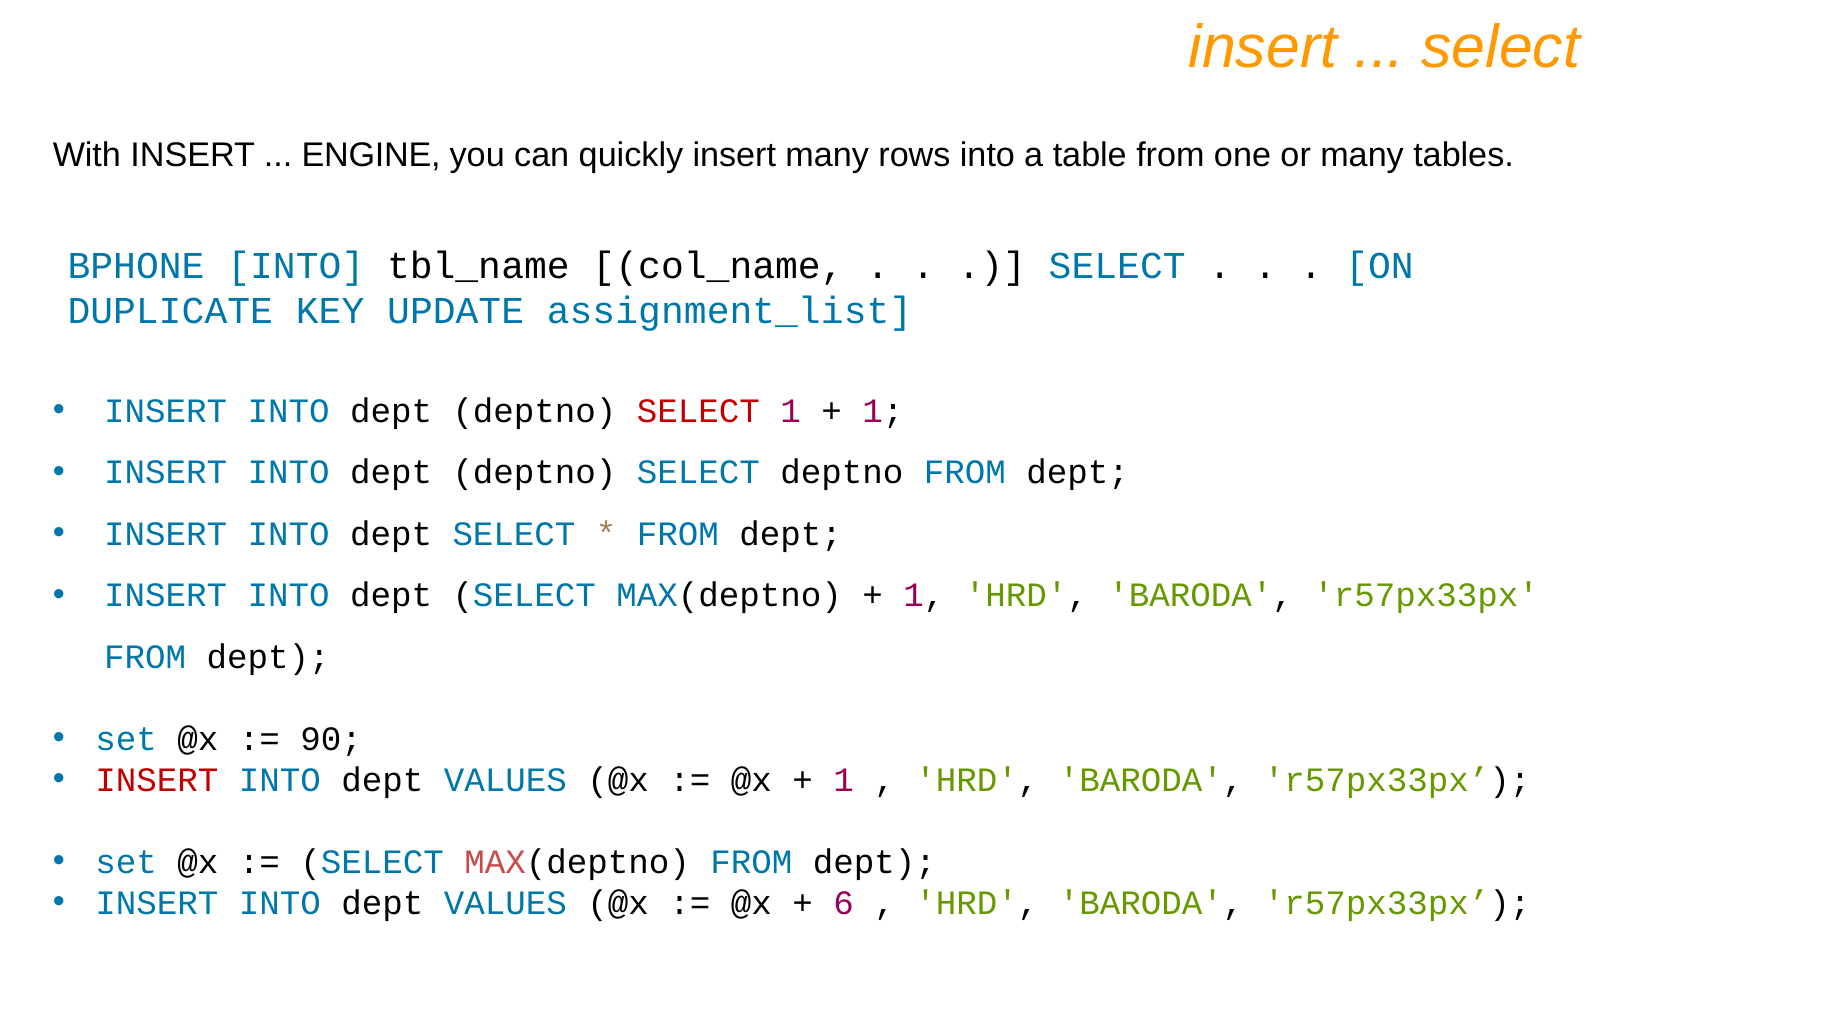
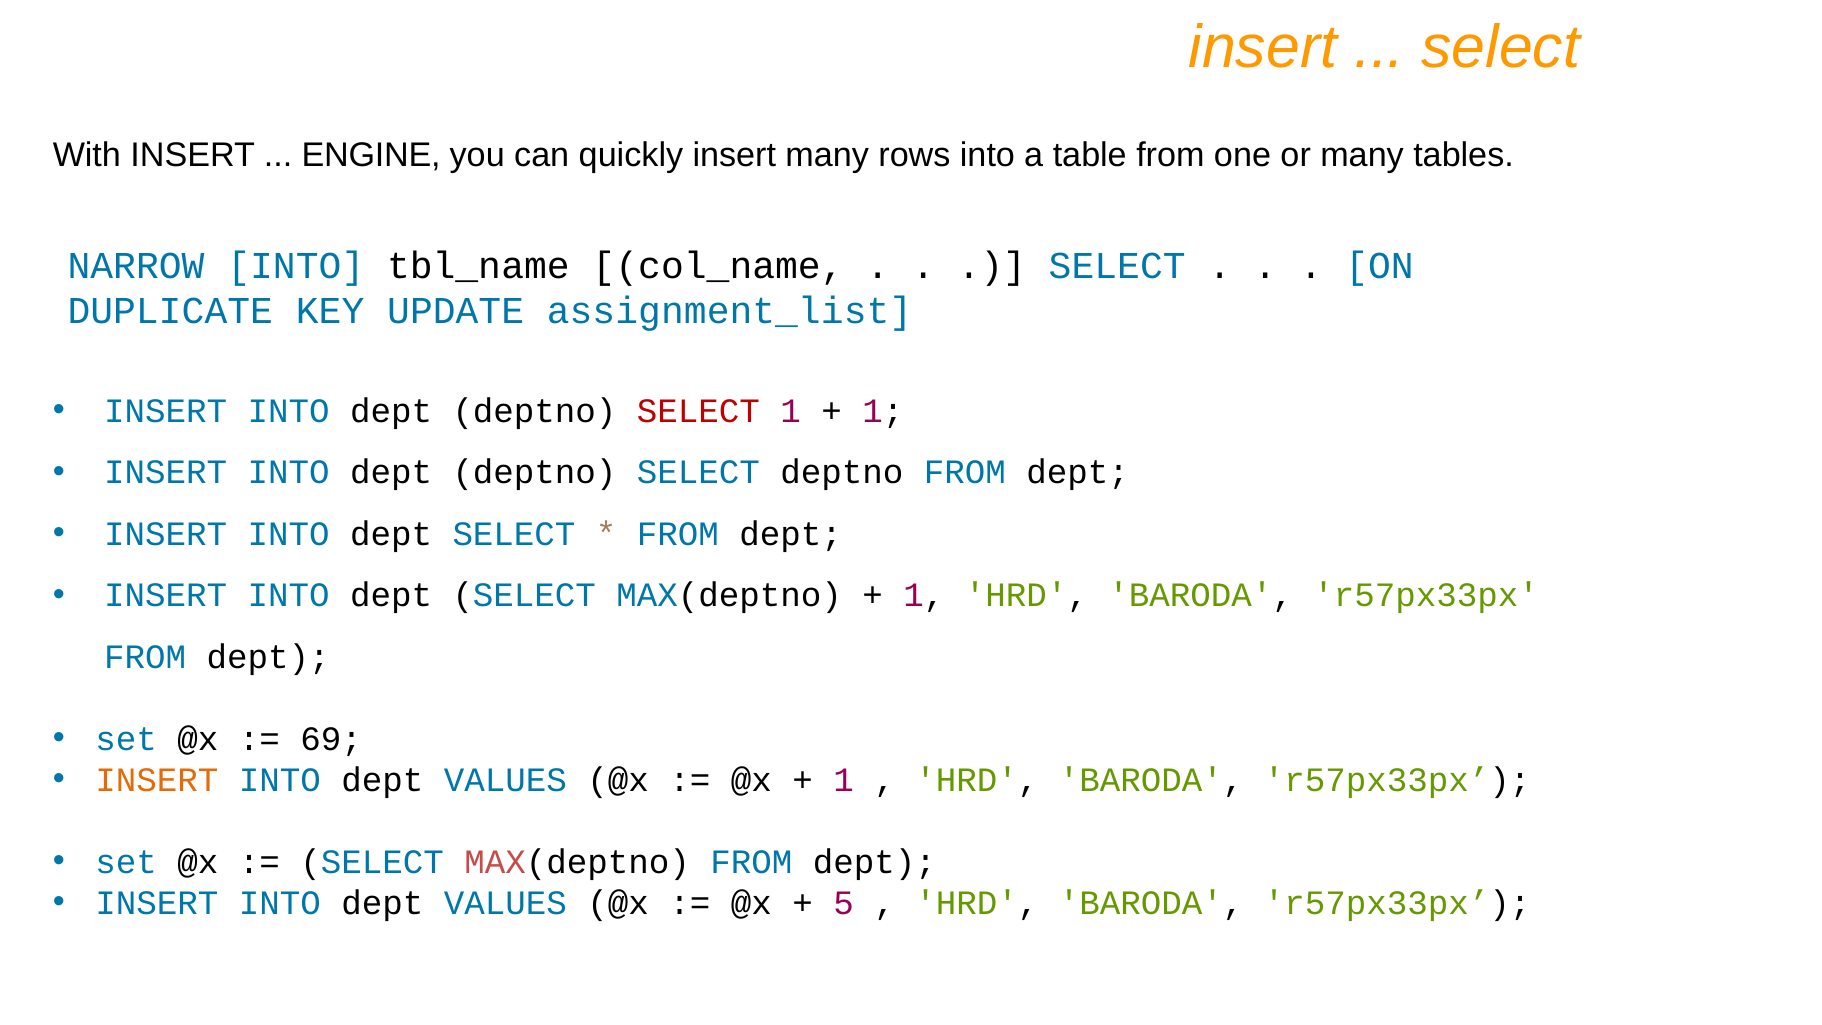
BPHONE: BPHONE -> NARROW
90: 90 -> 69
INSERT at (157, 780) colour: red -> orange
6: 6 -> 5
